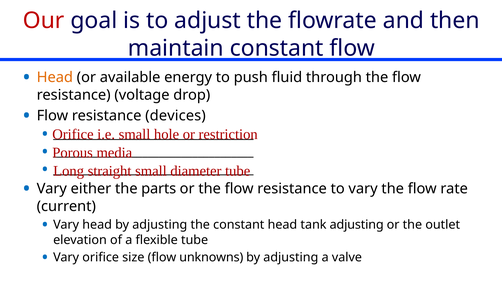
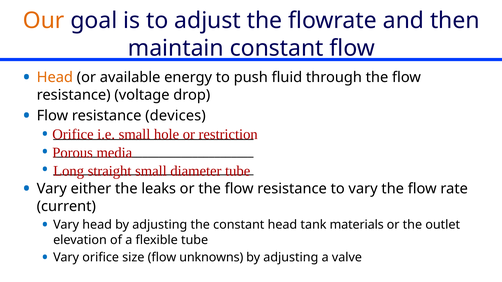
Our colour: red -> orange
parts: parts -> leaks
tank adjusting: adjusting -> materials
